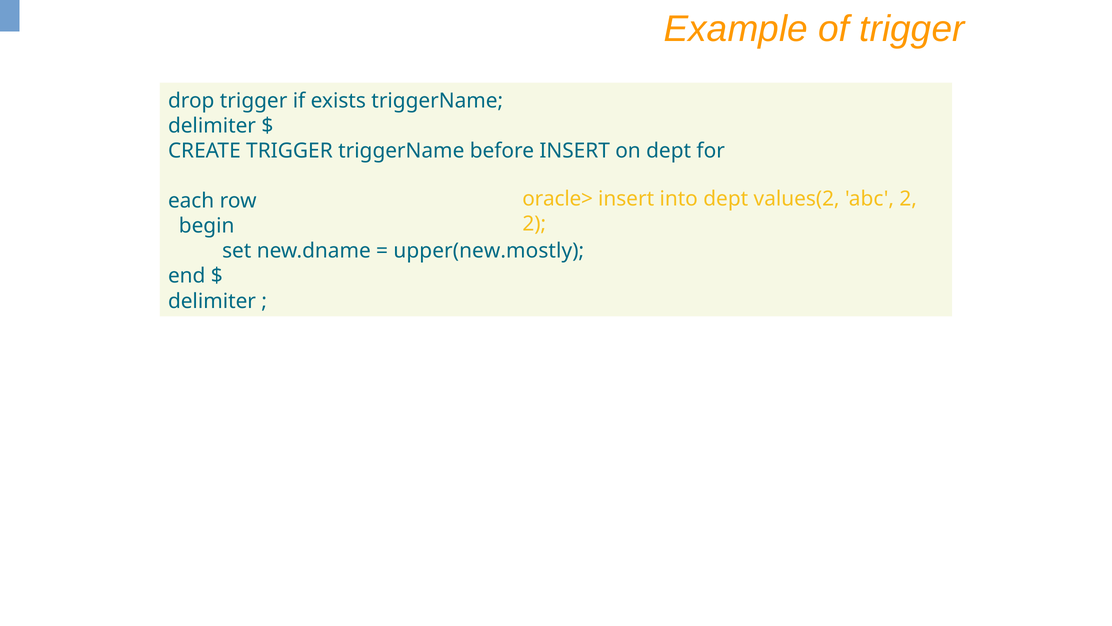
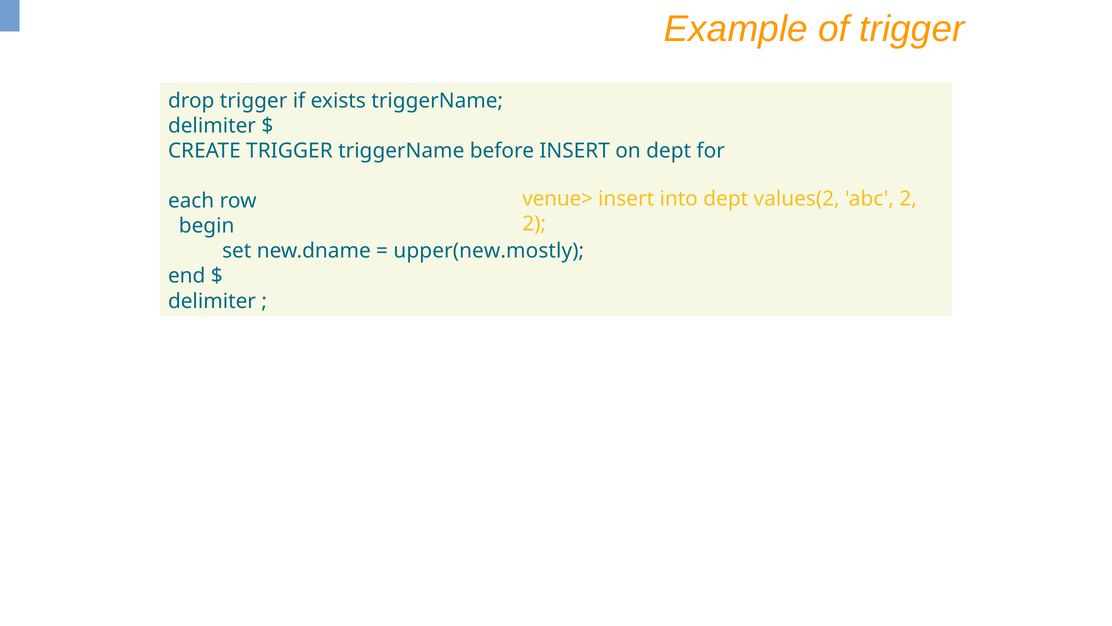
oracle>: oracle> -> venue>
